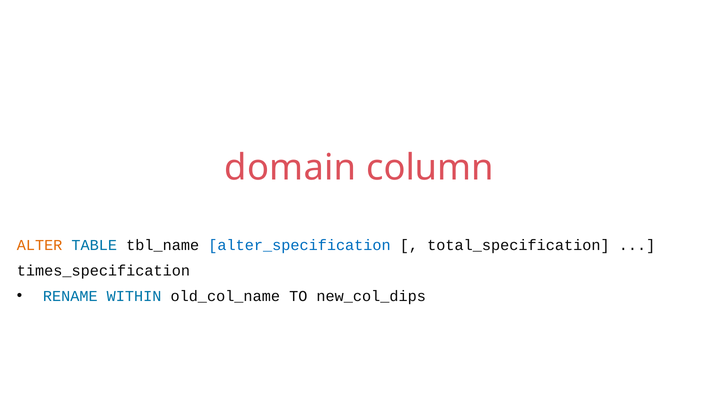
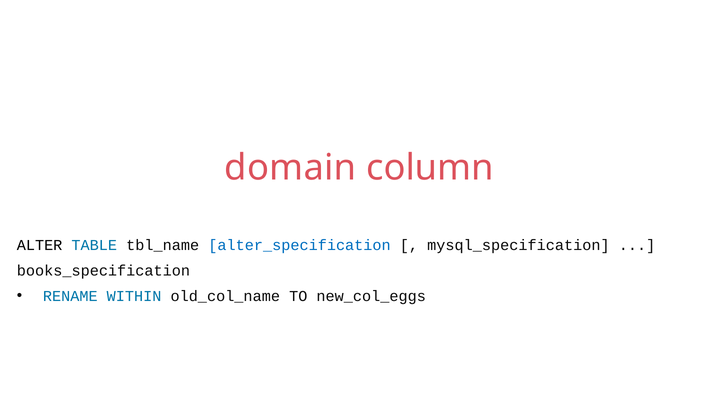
ALTER colour: orange -> black
total_specification: total_specification -> mysql_specification
times_specification: times_specification -> books_specification
new_col_dips: new_col_dips -> new_col_eggs
